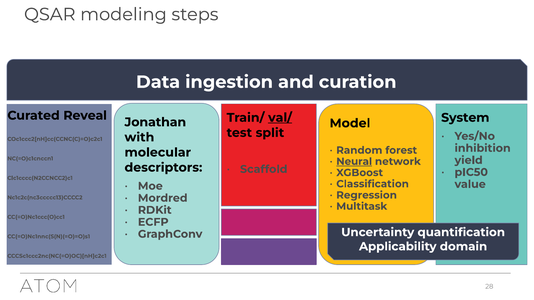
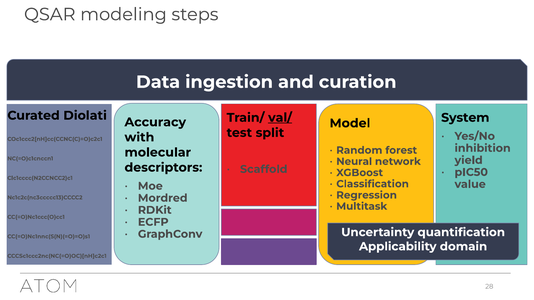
Reveal: Reveal -> Diolati
Jonathan: Jonathan -> Accuracy
Neural underline: present -> none
